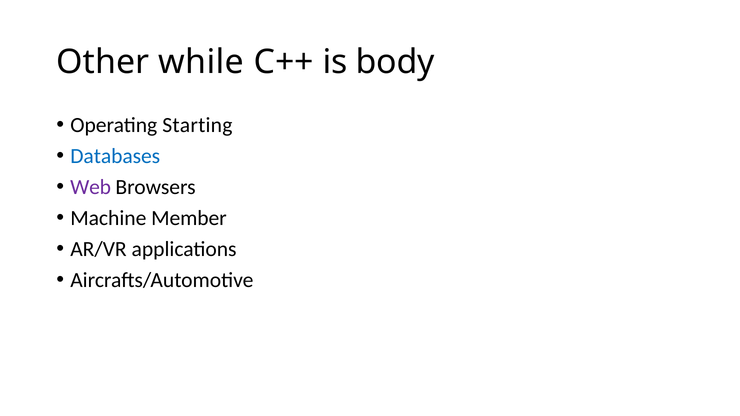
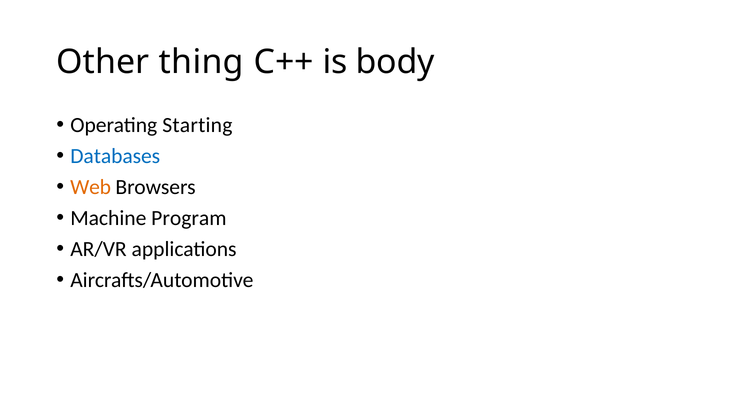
while: while -> thing
Web colour: purple -> orange
Member: Member -> Program
